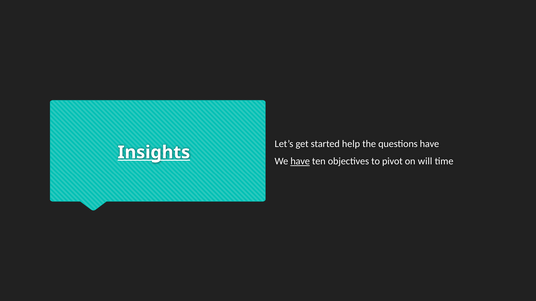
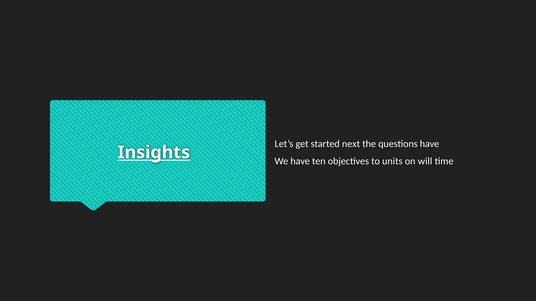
help: help -> next
have at (300, 162) underline: present -> none
pivot: pivot -> units
